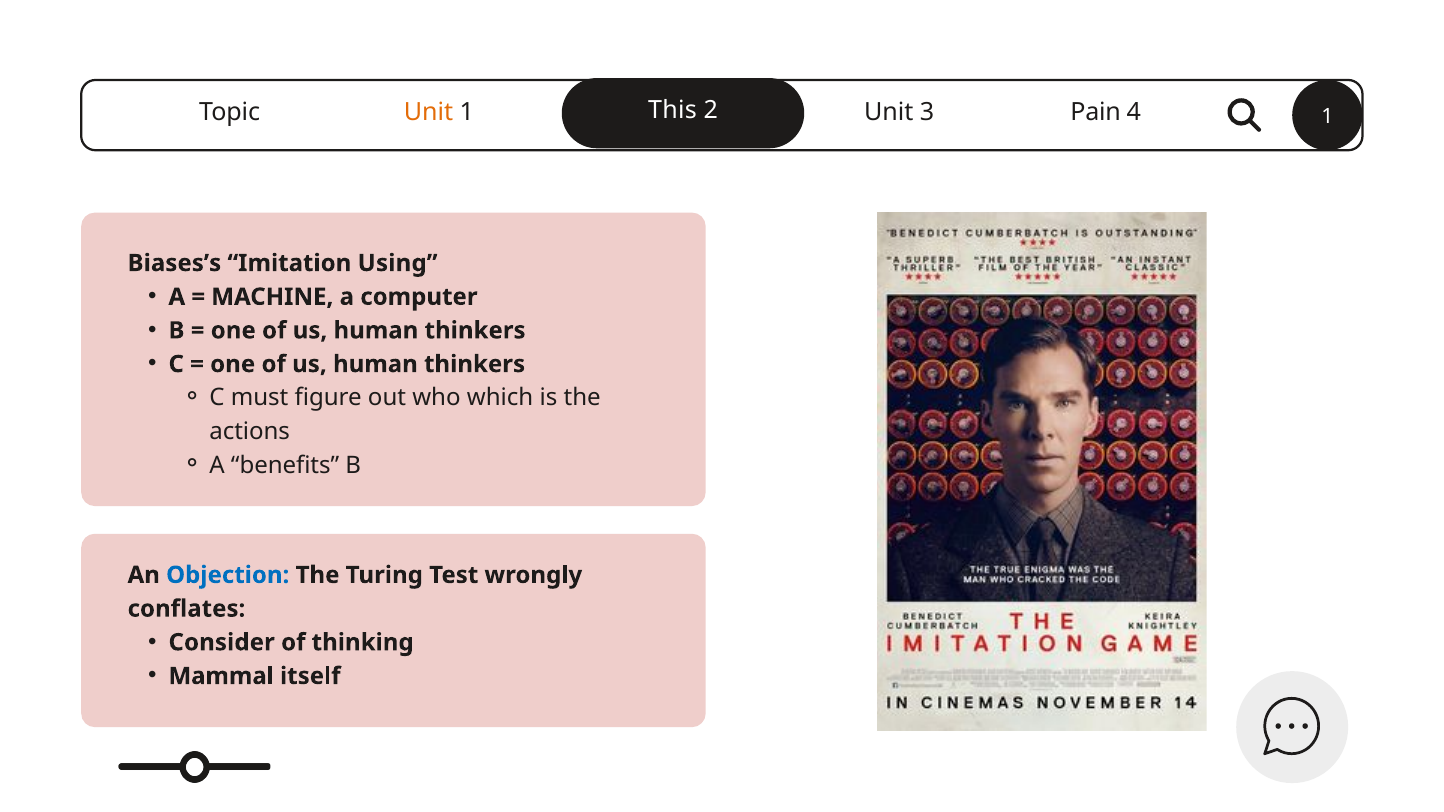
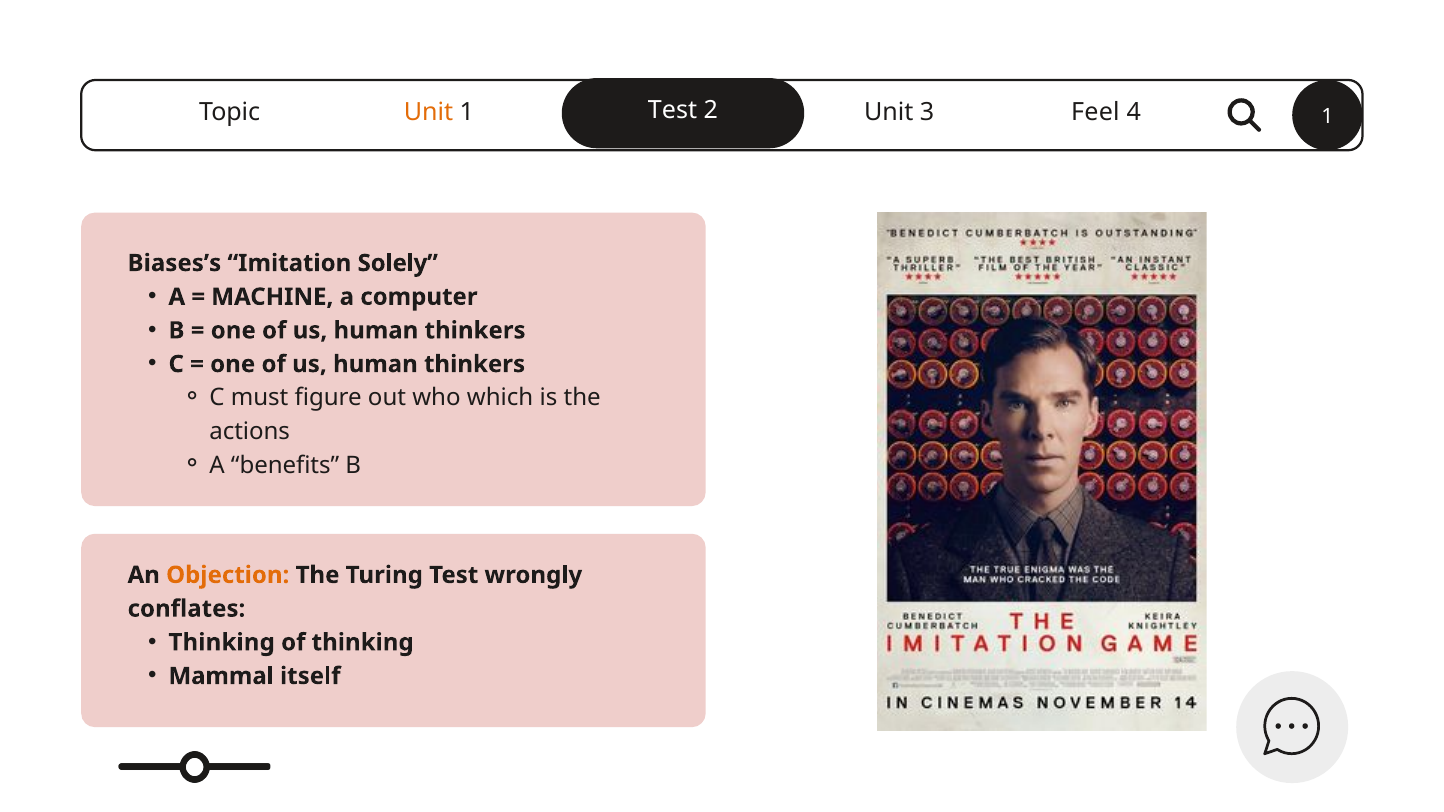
This at (672, 110): This -> Test
Pain: Pain -> Feel
Using: Using -> Solely
Objection colour: blue -> orange
Consider at (222, 643): Consider -> Thinking
